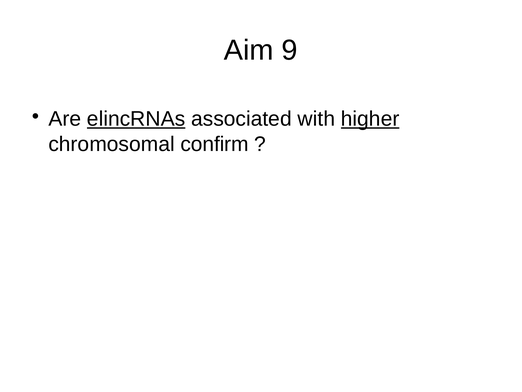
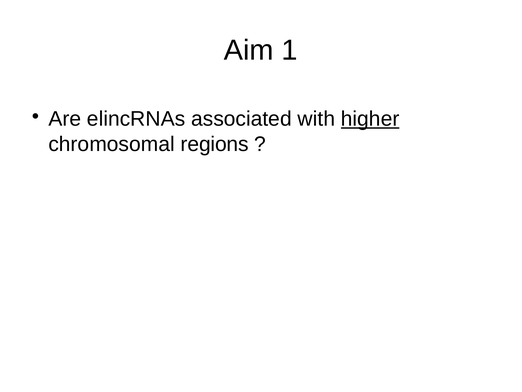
9: 9 -> 1
elincRNAs underline: present -> none
confirm: confirm -> regions
